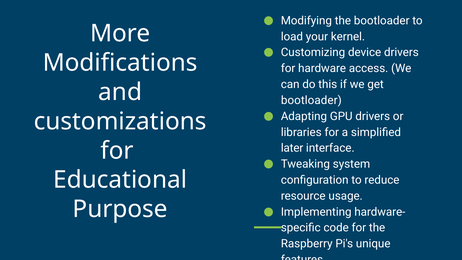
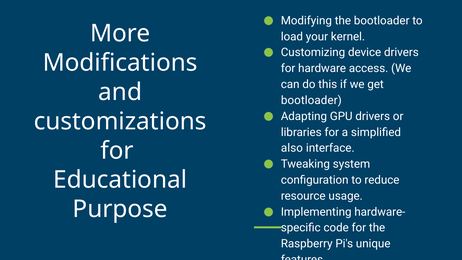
later: later -> also
